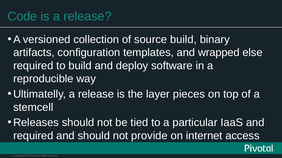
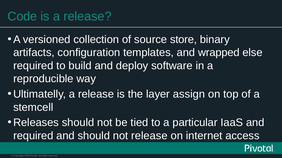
source build: build -> store
pieces: pieces -> assign
not provide: provide -> release
